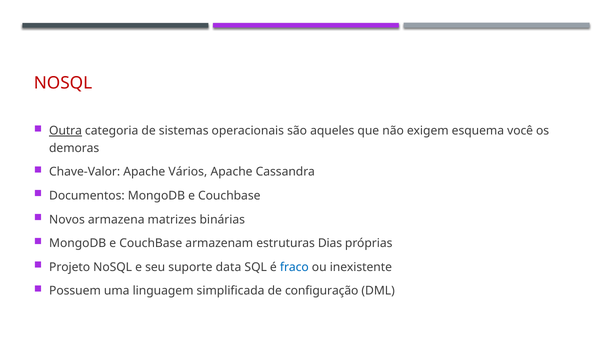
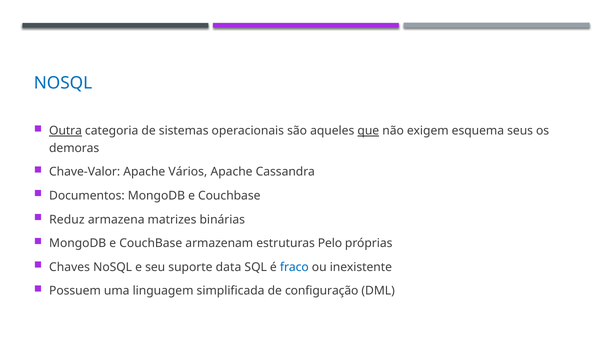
NOSQL at (63, 83) colour: red -> blue
que underline: none -> present
você: você -> seus
Novos: Novos -> Reduz
Dias: Dias -> Pelo
Projeto: Projeto -> Chaves
